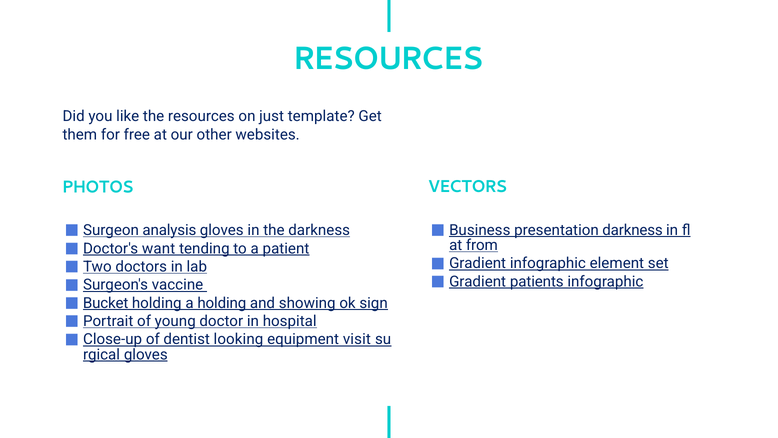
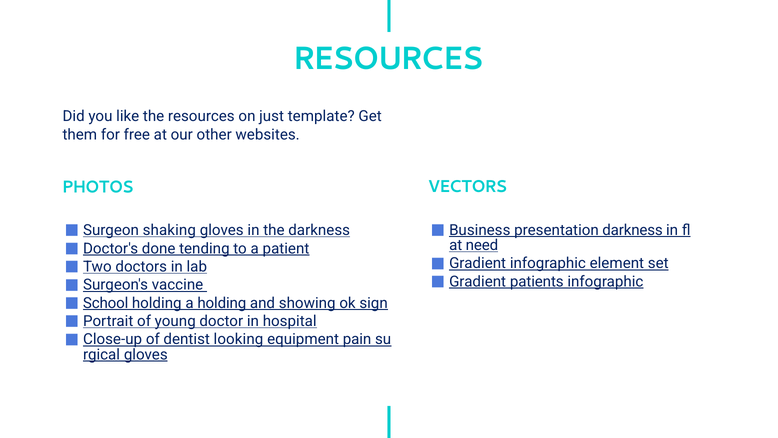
analysis: analysis -> shaking
from: from -> need
want: want -> done
Bucket: Bucket -> School
visit: visit -> pain
